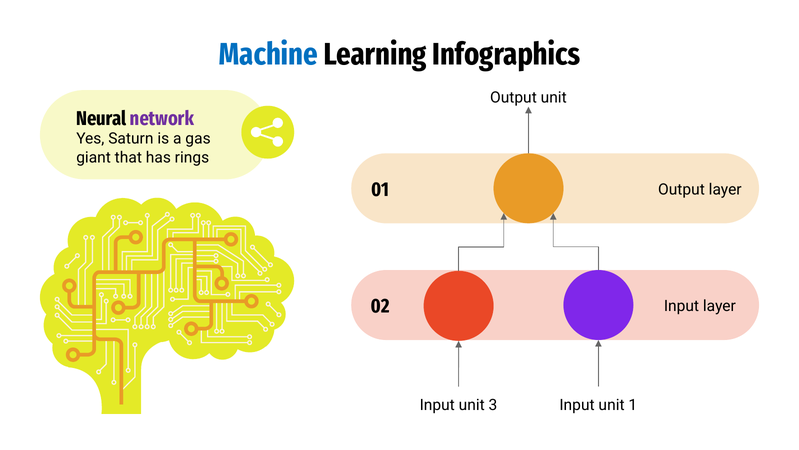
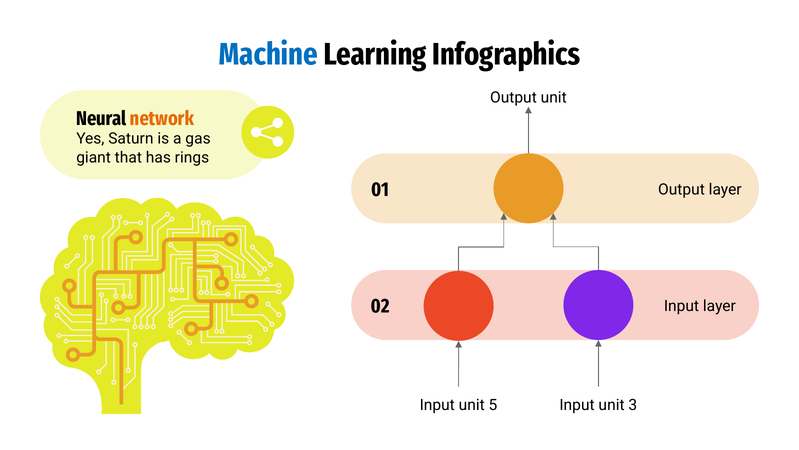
network colour: purple -> orange
3: 3 -> 5
1: 1 -> 3
